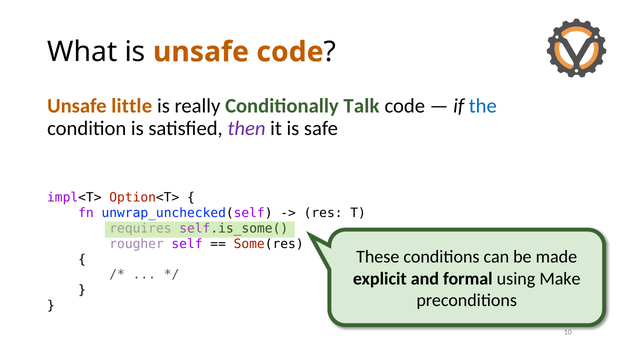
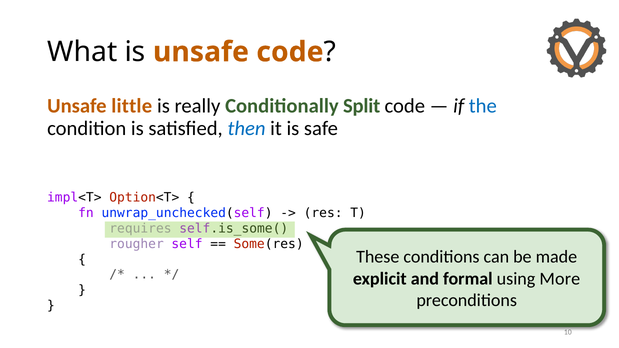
Talk: Talk -> Split
then colour: purple -> blue
Make: Make -> More
